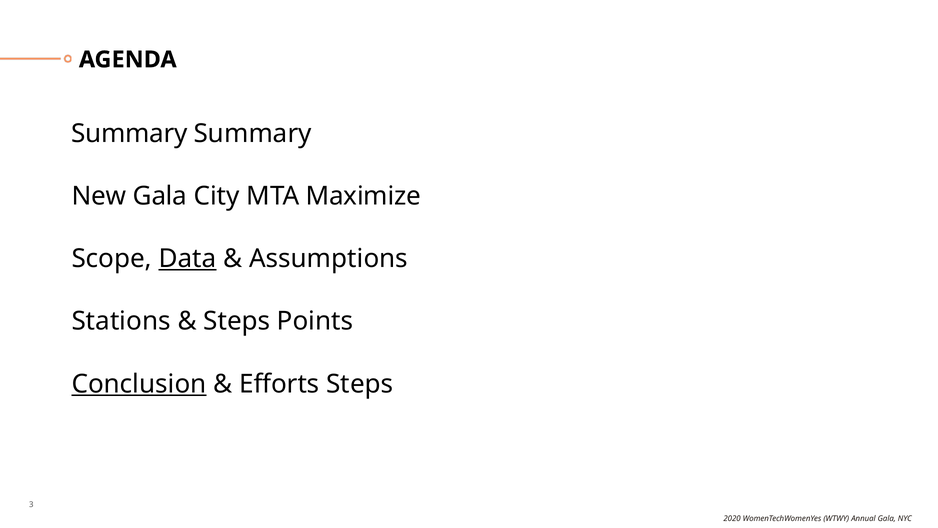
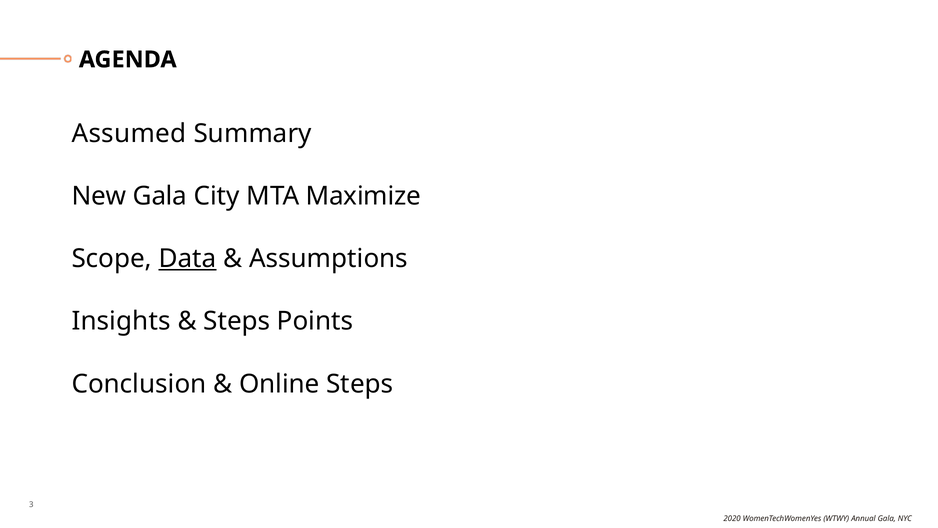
Summary at (129, 133): Summary -> Assumed
Stations: Stations -> Insights
Conclusion underline: present -> none
Efforts: Efforts -> Online
